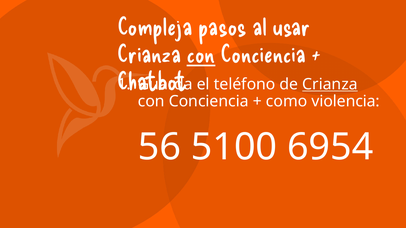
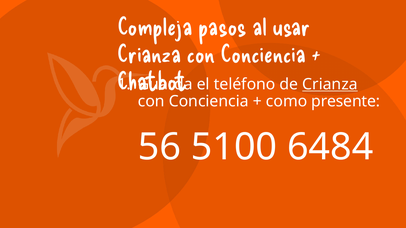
con at (201, 55) underline: present -> none
violencia: violencia -> presente
6954: 6954 -> 6484
